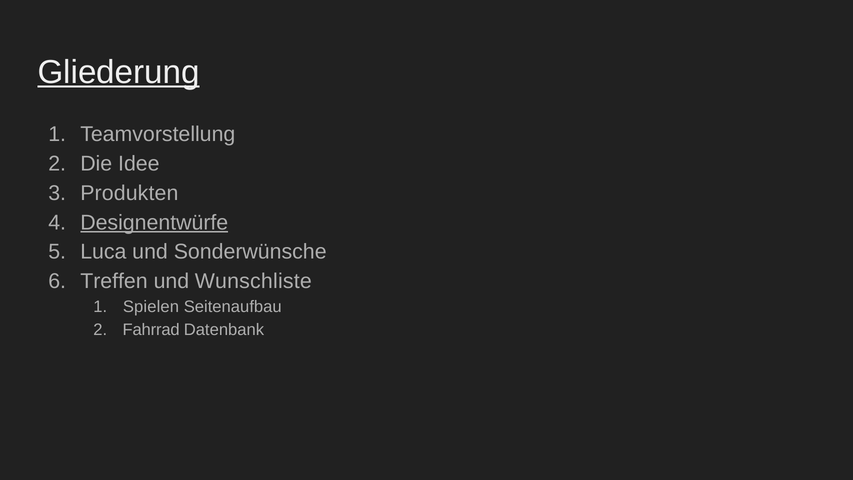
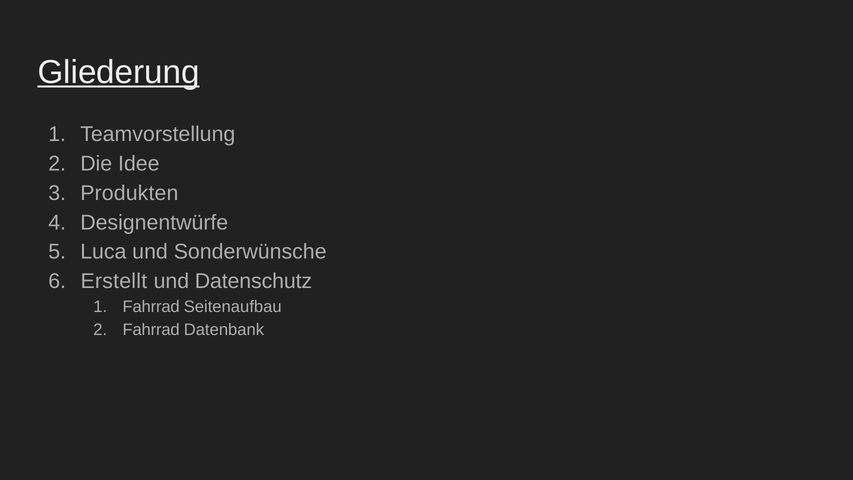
Designentwürfe underline: present -> none
Treffen: Treffen -> Erstellt
Wunschliste: Wunschliste -> Datenschutz
Spielen at (151, 307): Spielen -> Fahrrad
